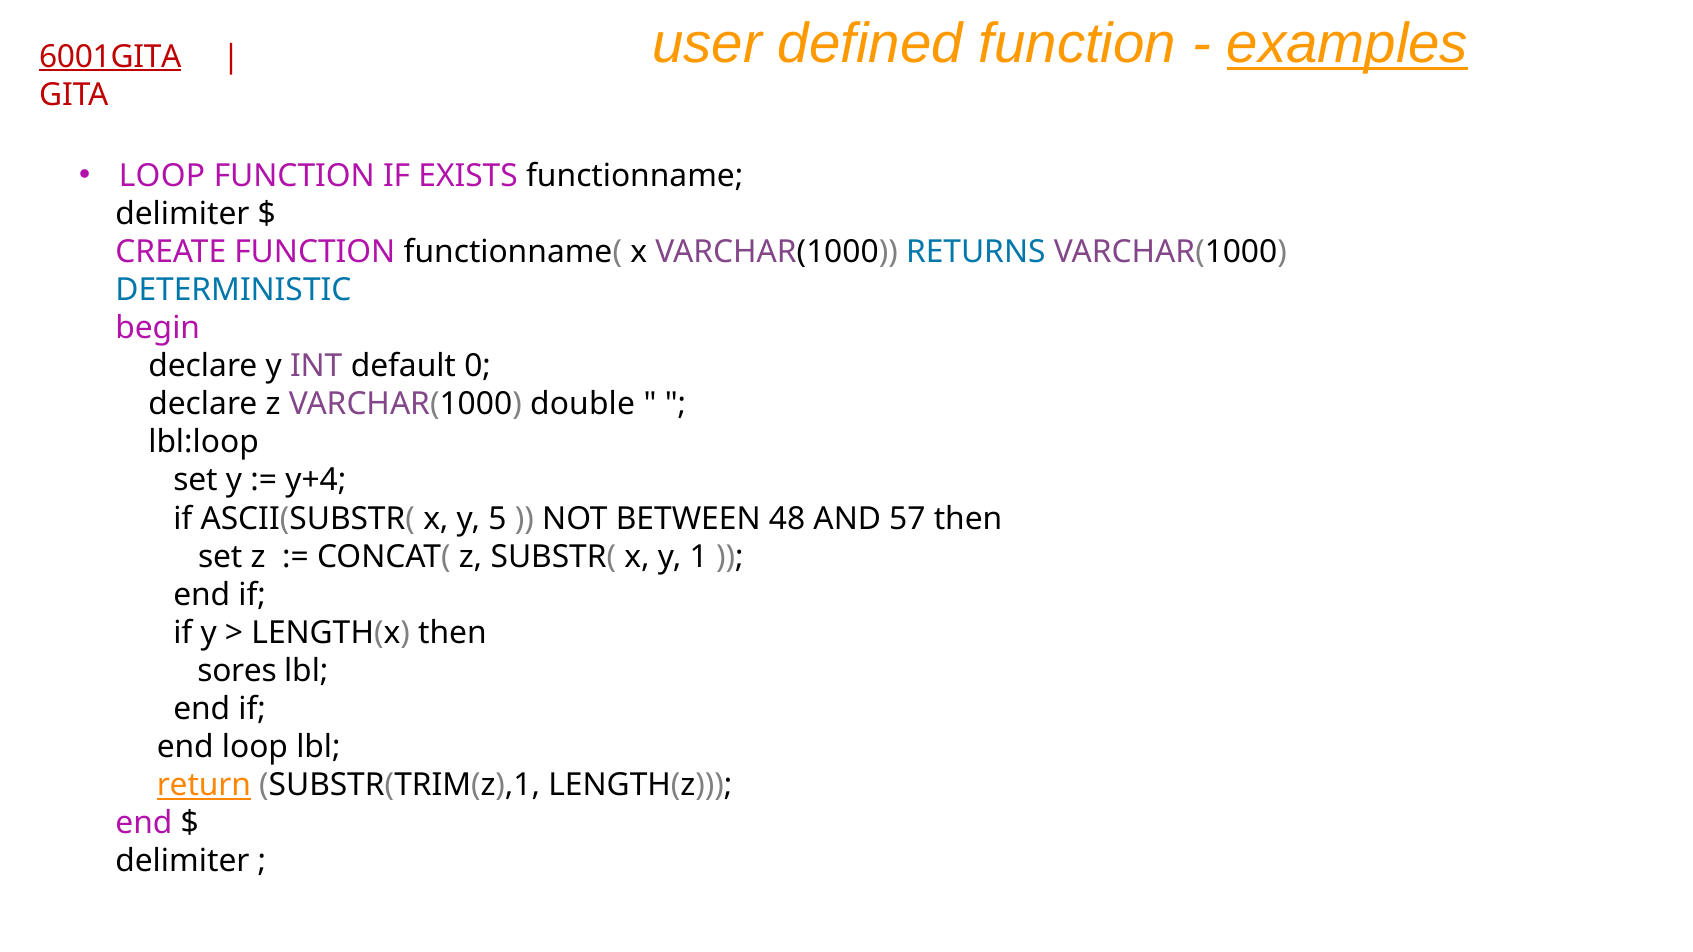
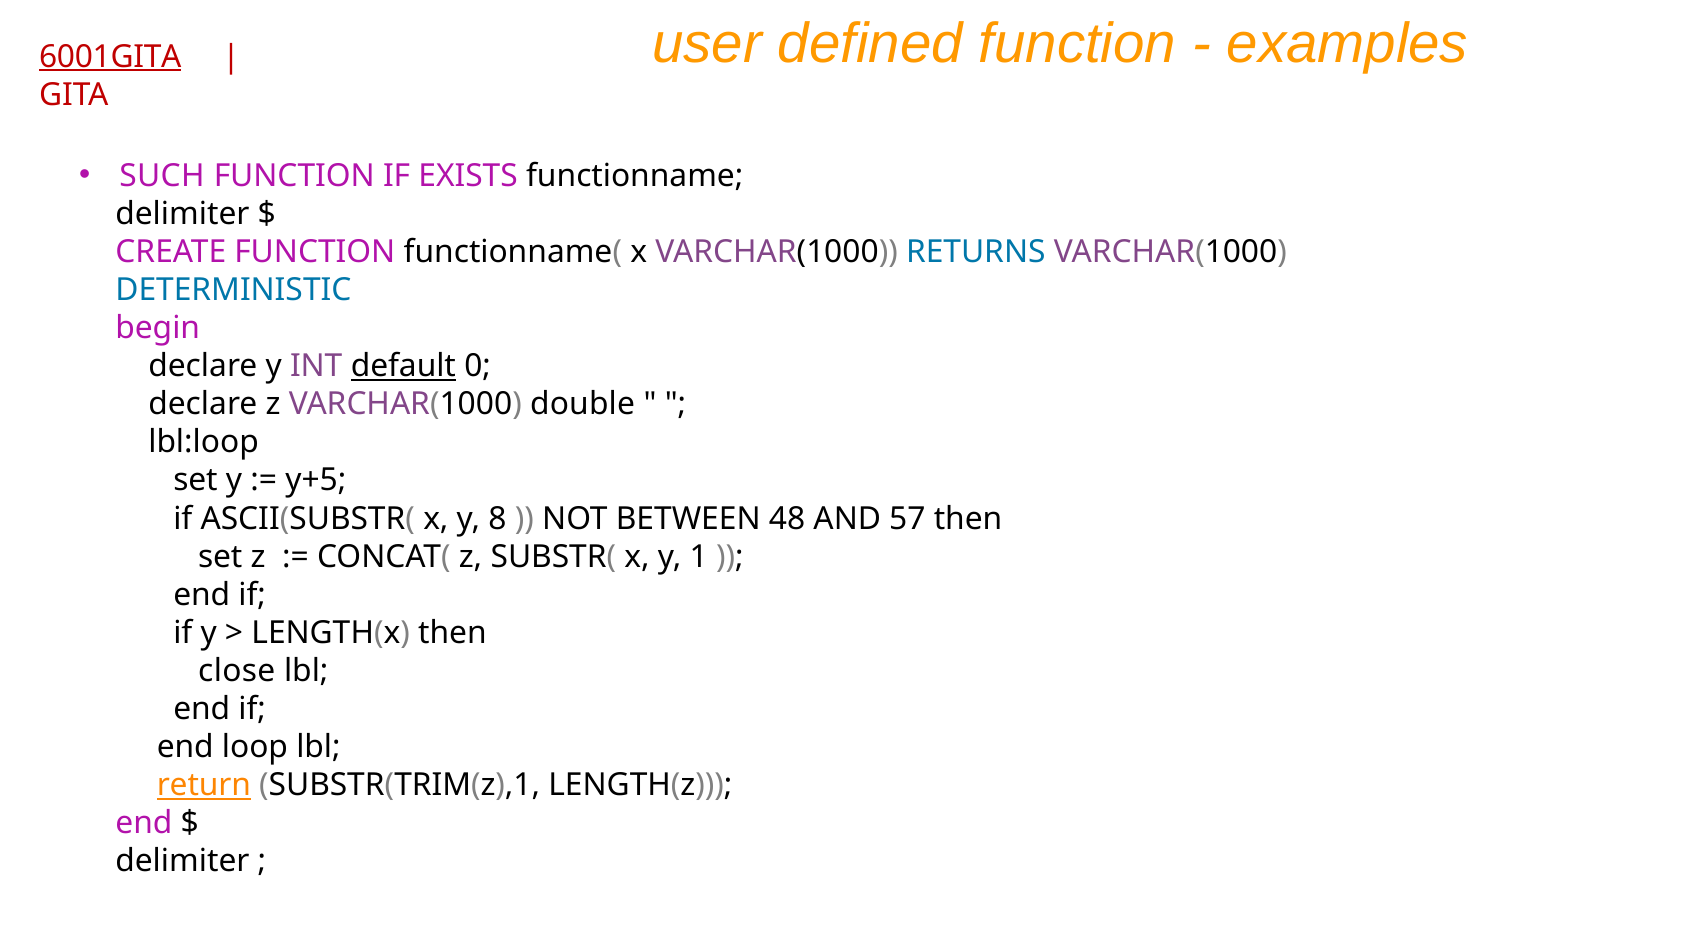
examples underline: present -> none
LOOP at (162, 176): LOOP -> SUCH
default underline: none -> present
y+4: y+4 -> y+5
5: 5 -> 8
sores: sores -> close
